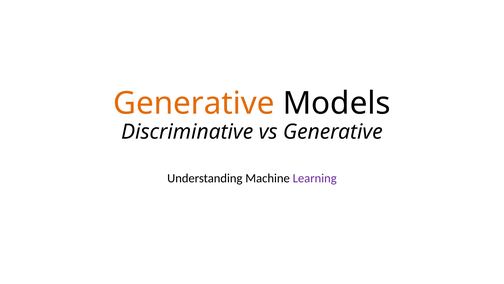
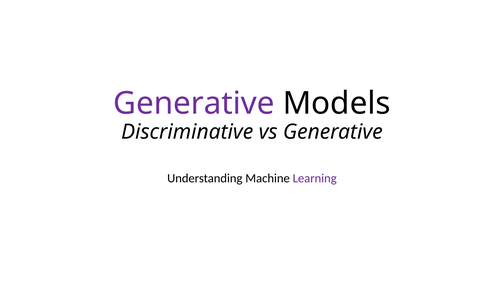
Generative at (194, 103) colour: orange -> purple
